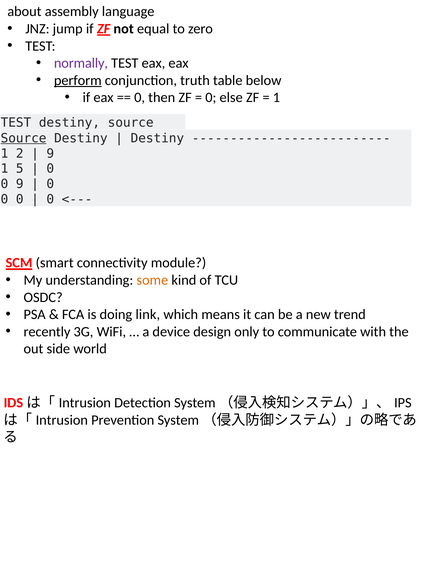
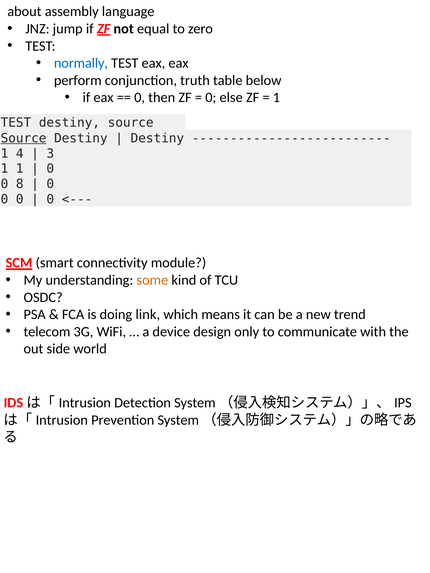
normally colour: purple -> blue
perform underline: present -> none
2: 2 -> 4
9 at (50, 154): 9 -> 3
1 5: 5 -> 1
0 9: 9 -> 8
recently: recently -> telecom
